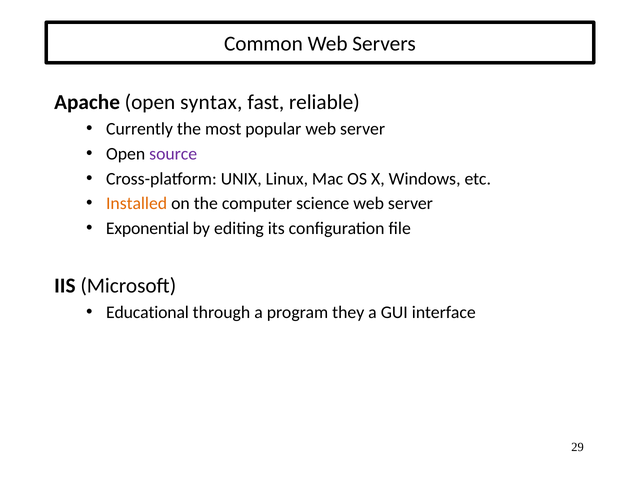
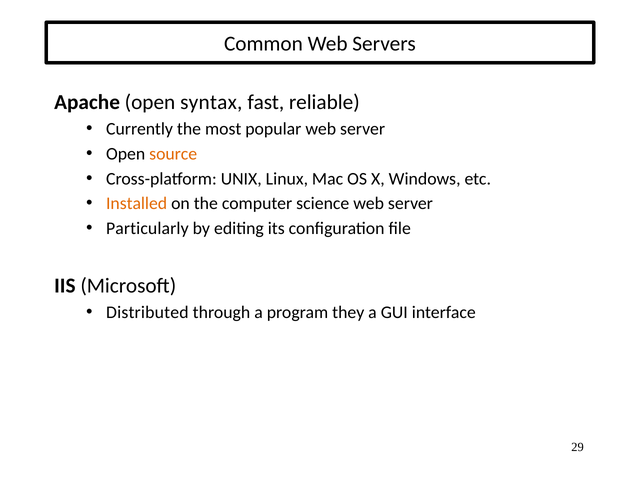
source colour: purple -> orange
Exponential: Exponential -> Particularly
Educational: Educational -> Distributed
